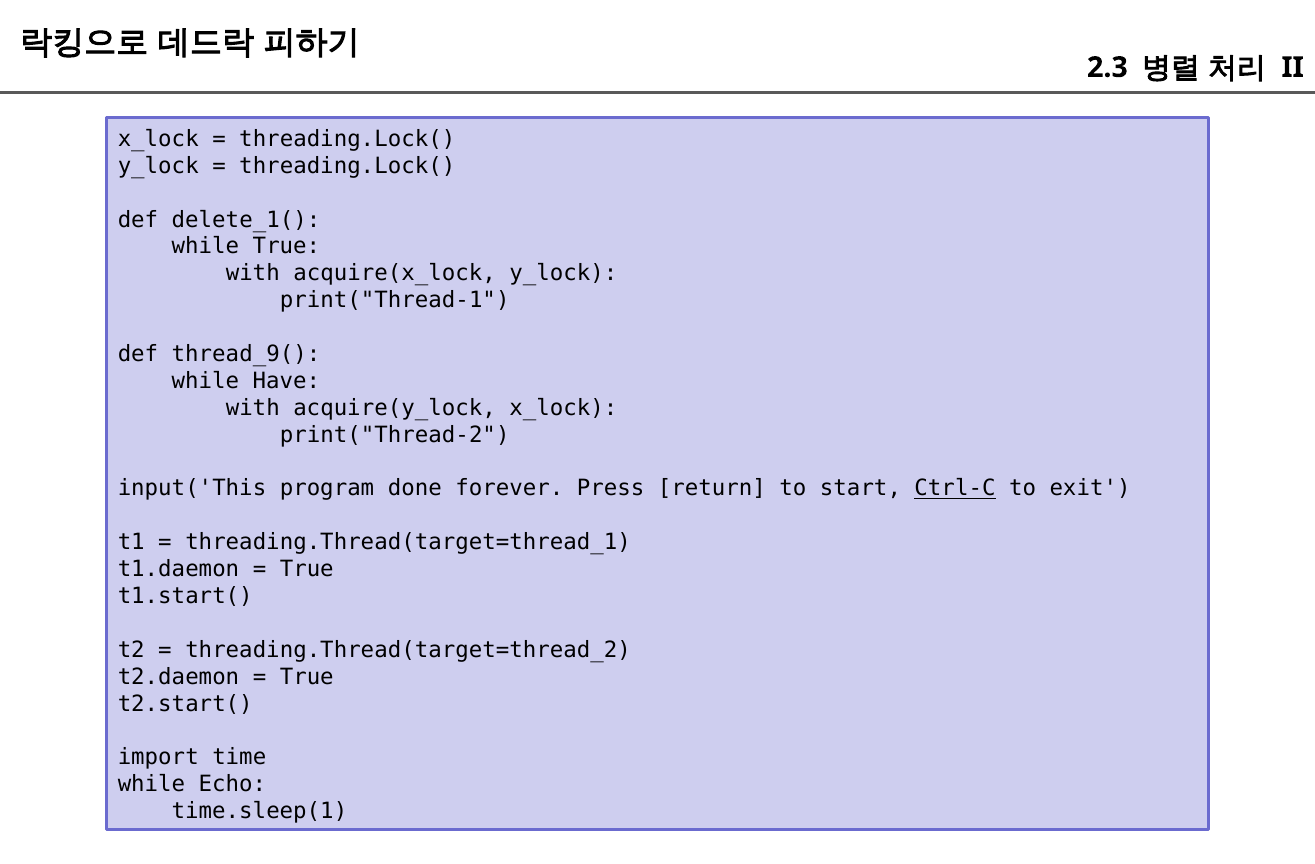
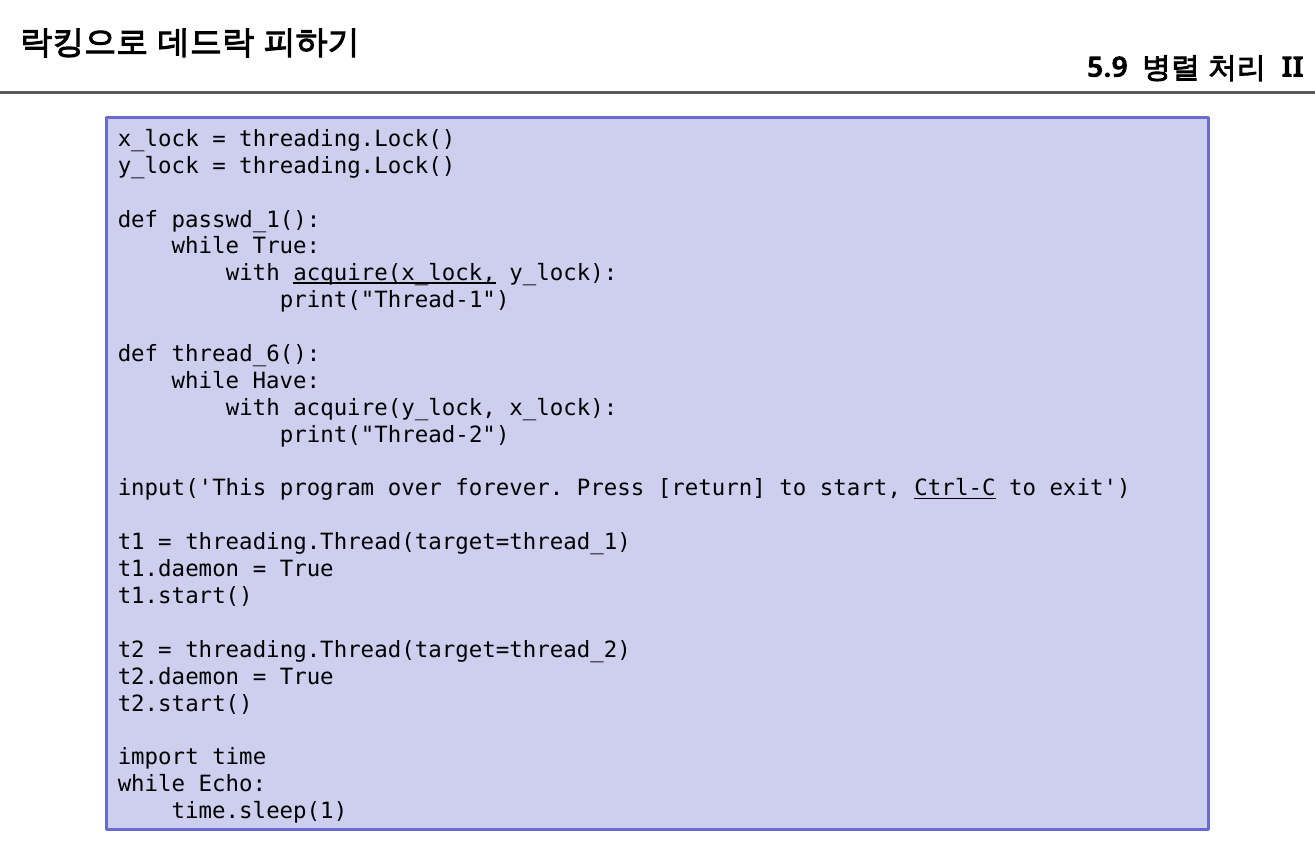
2.3: 2.3 -> 5.9
delete_1(: delete_1( -> passwd_1(
acquire(x_lock underline: none -> present
thread_9(: thread_9( -> thread_6(
done: done -> over
